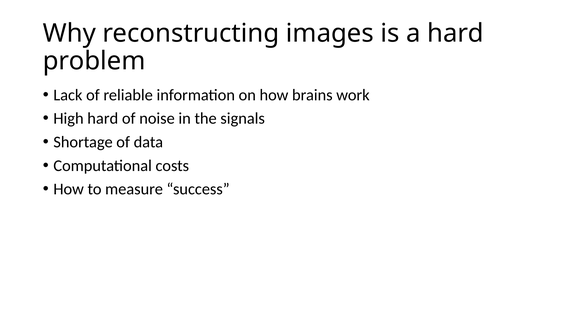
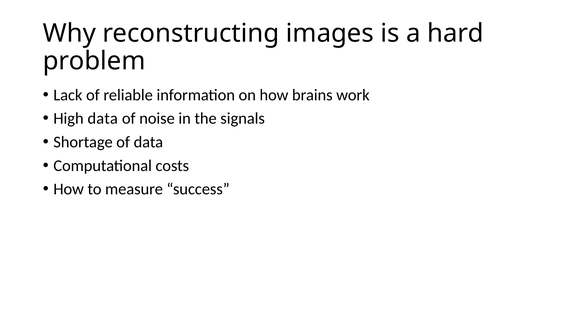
High hard: hard -> data
